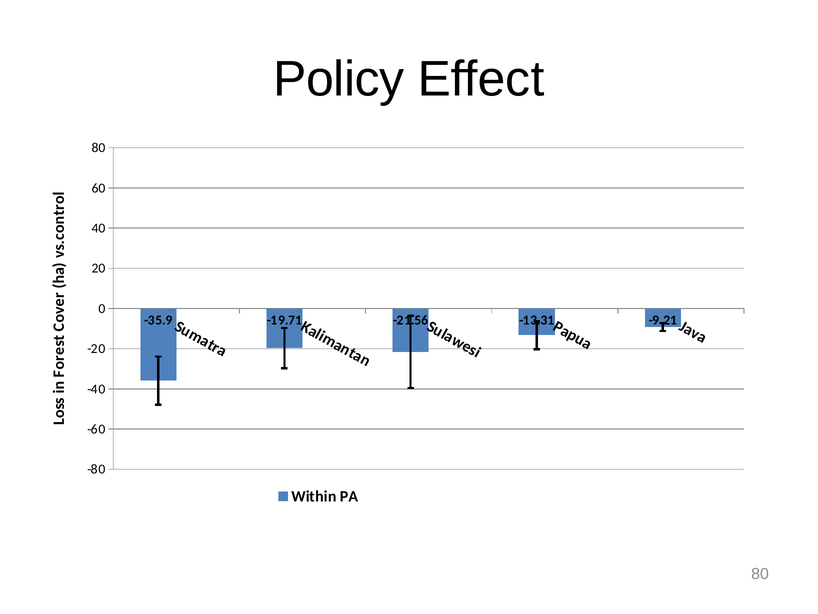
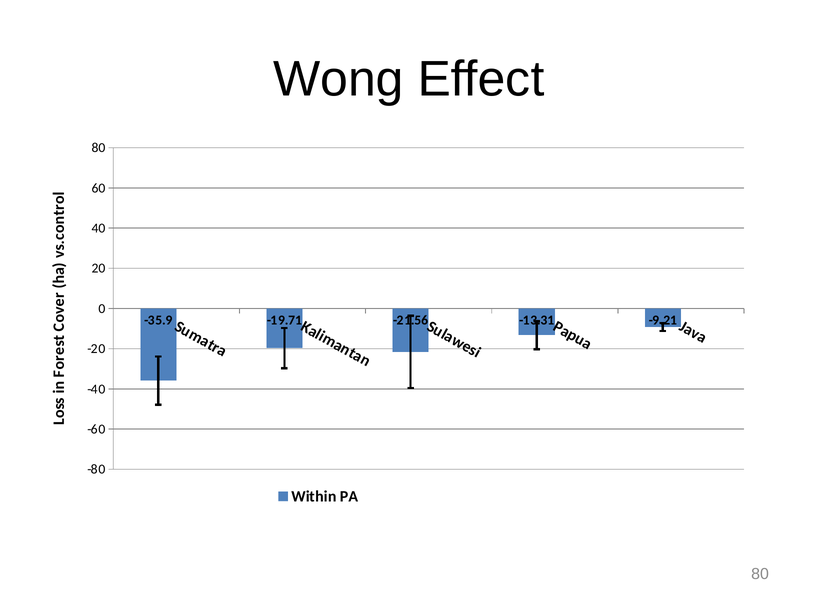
Policy: Policy -> Wong
